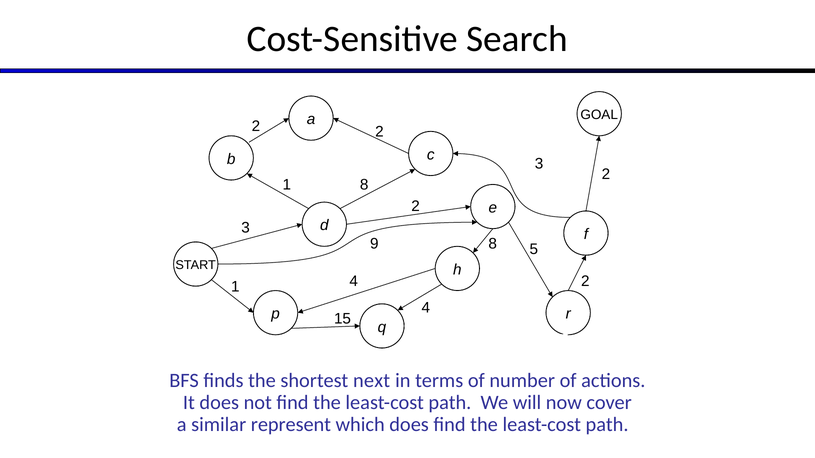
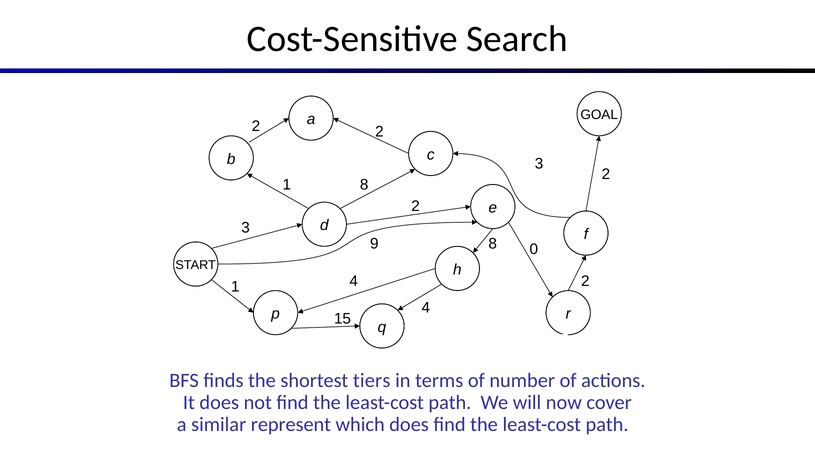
5: 5 -> 0
next: next -> tiers
